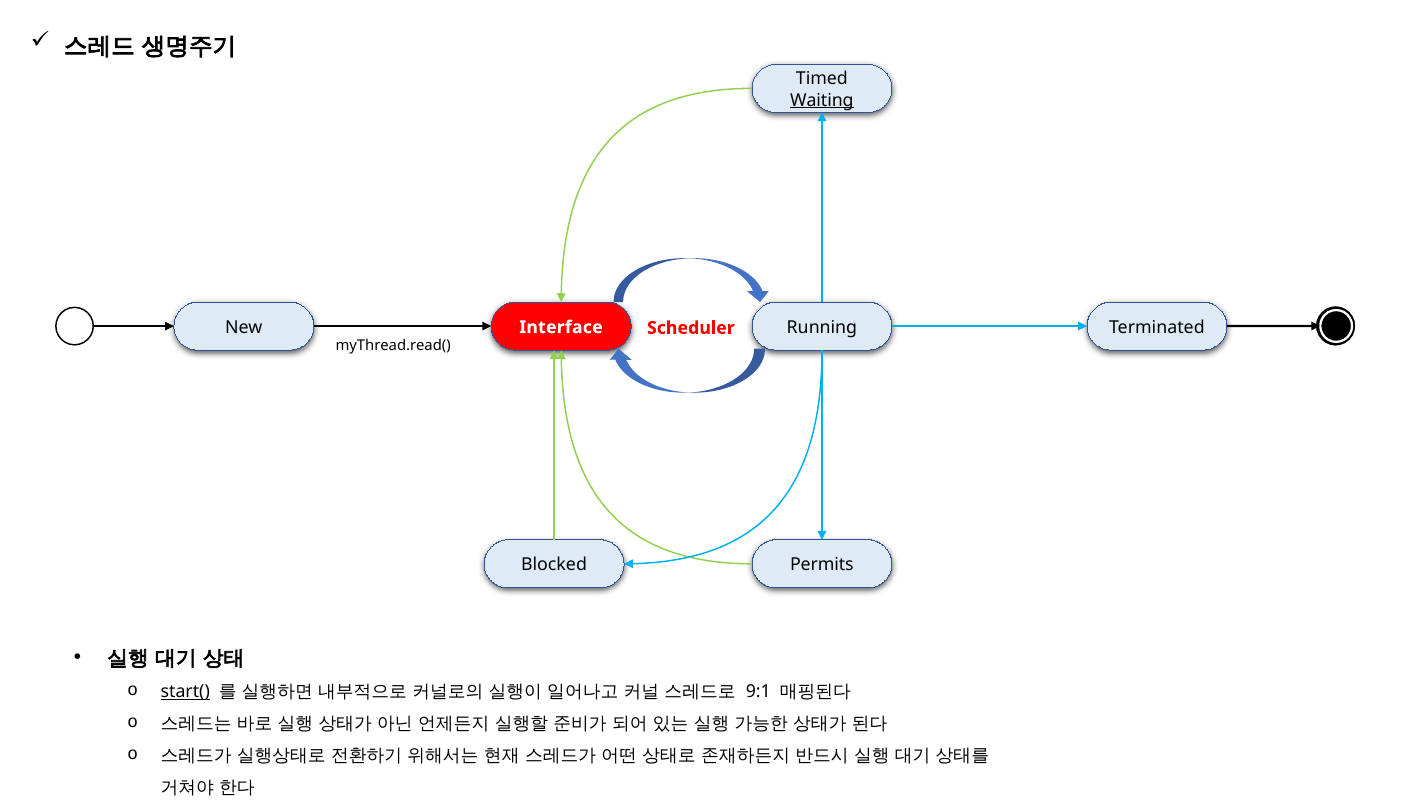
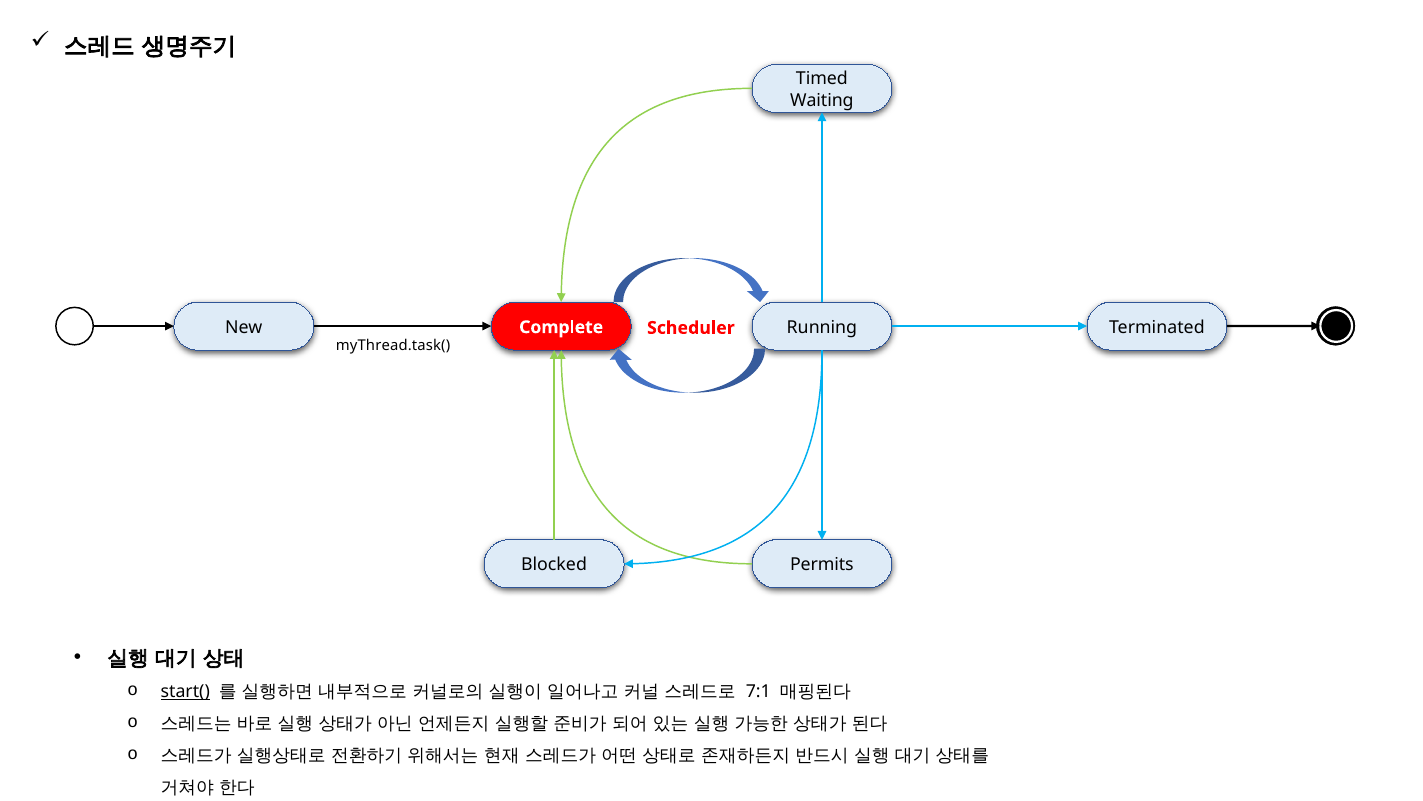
Waiting underline: present -> none
Interface: Interface -> Complete
myThread.read(: myThread.read( -> myThread.task(
9:1: 9:1 -> 7:1
